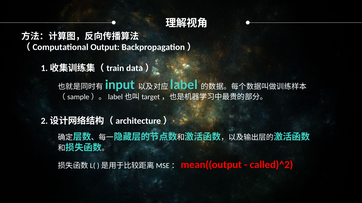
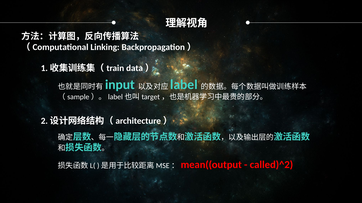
Output: Output -> Linking
